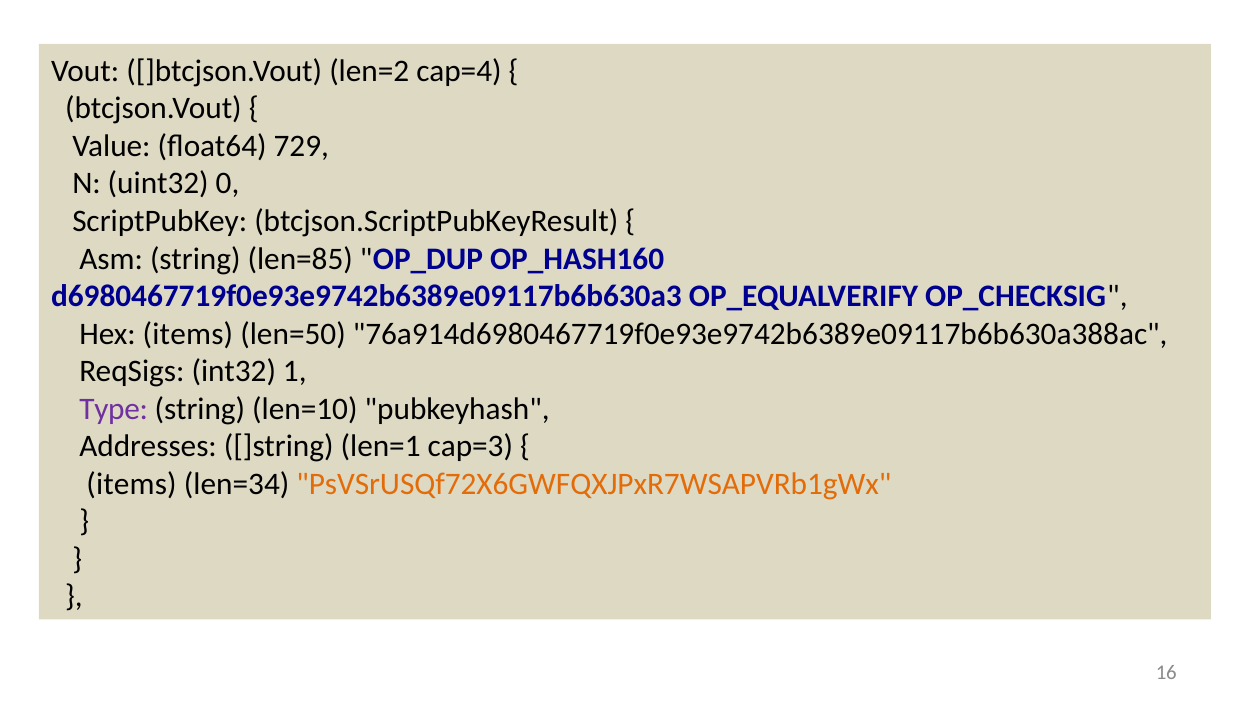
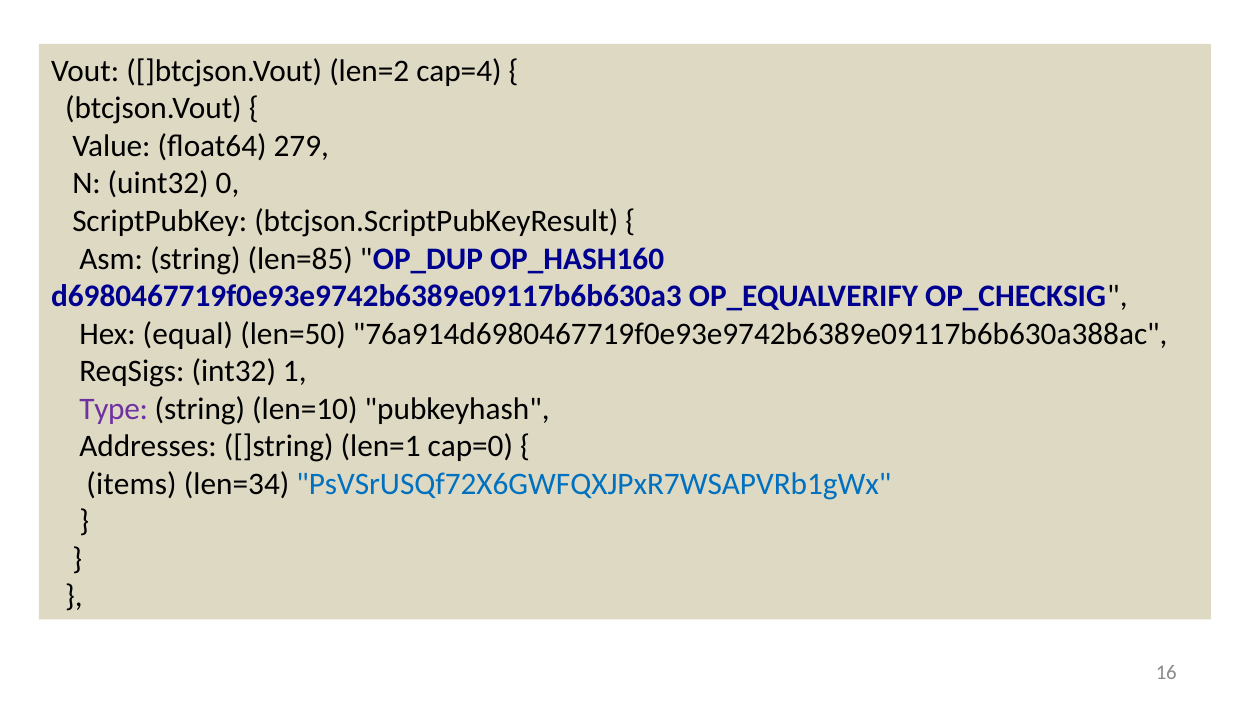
729: 729 -> 279
Hex items: items -> equal
cap=3: cap=3 -> cap=0
PsVSrUSQf72X6GWFQXJPxR7WSAPVRb1gWx colour: orange -> blue
